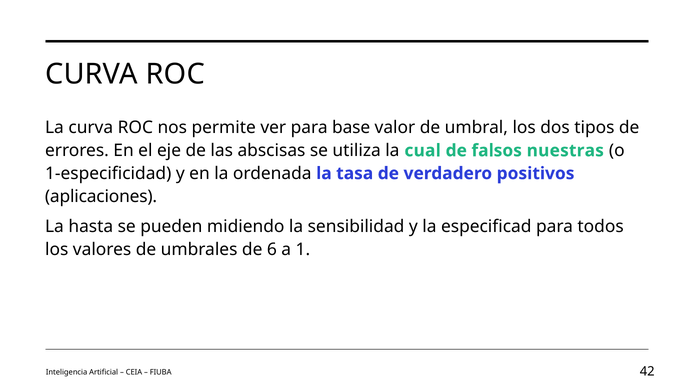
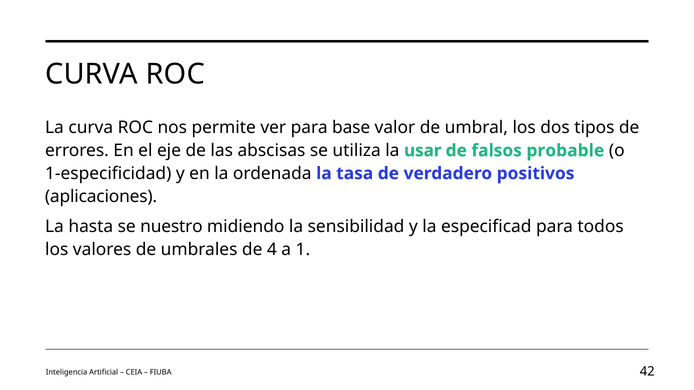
cual: cual -> usar
nuestras: nuestras -> probable
pueden: pueden -> nuestro
6: 6 -> 4
